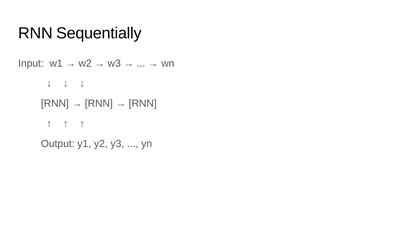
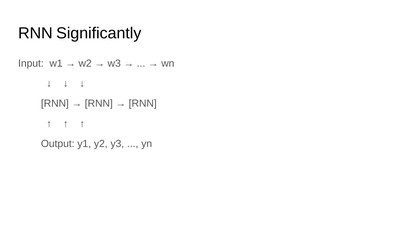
Sequentially: Sequentially -> Significantly
